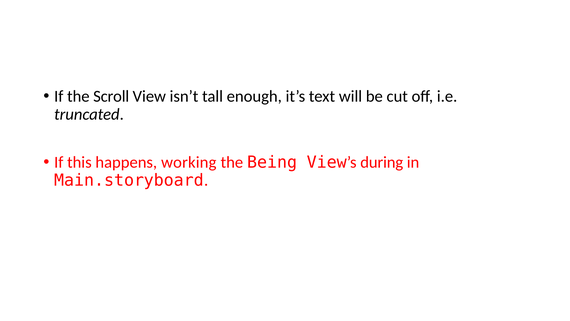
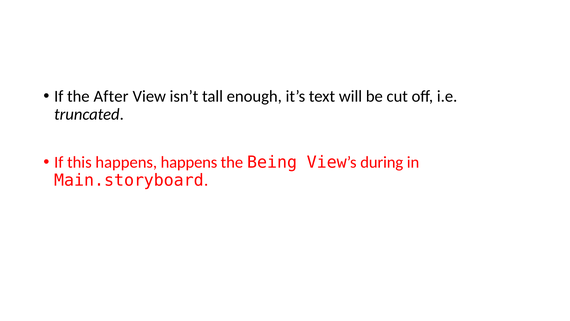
Scroll: Scroll -> After
happens working: working -> happens
